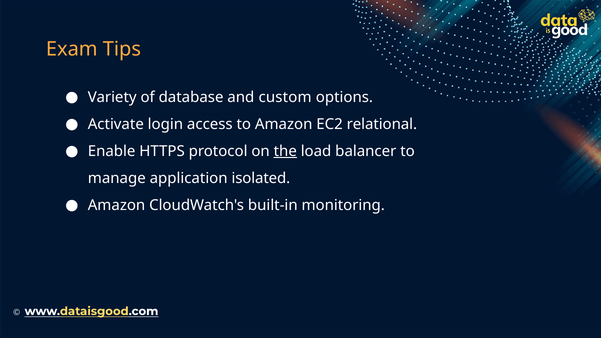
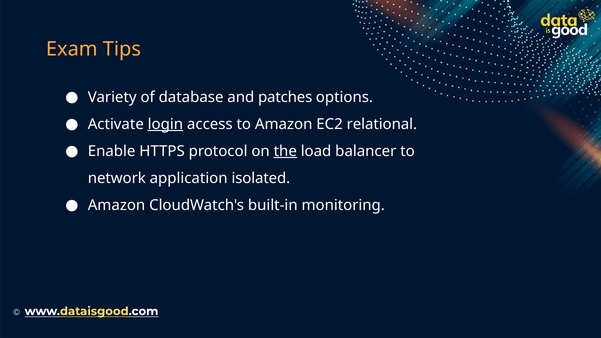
custom: custom -> patches
login underline: none -> present
manage: manage -> network
